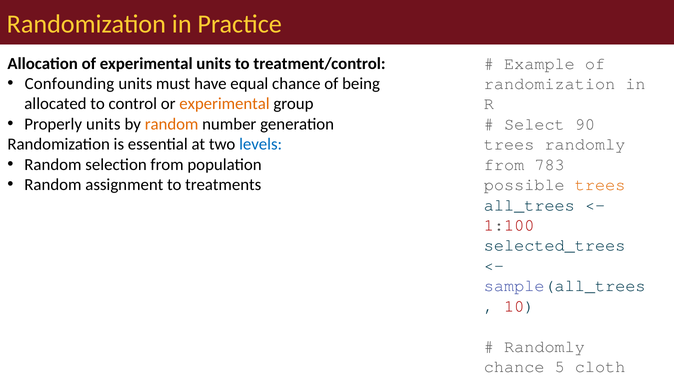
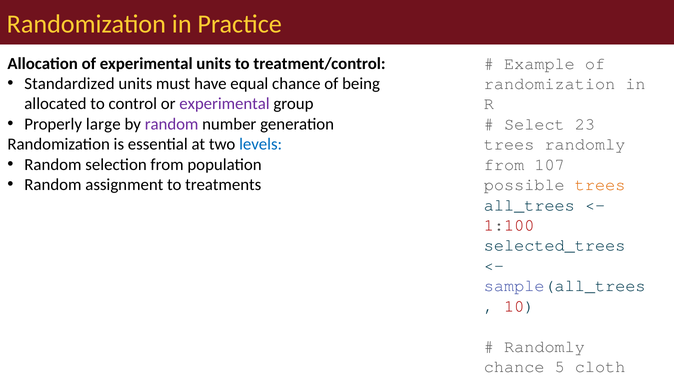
Confounding: Confounding -> Standardized
experimental at (225, 104) colour: orange -> purple
Properly units: units -> large
random at (172, 124) colour: orange -> purple
90: 90 -> 23
783: 783 -> 107
